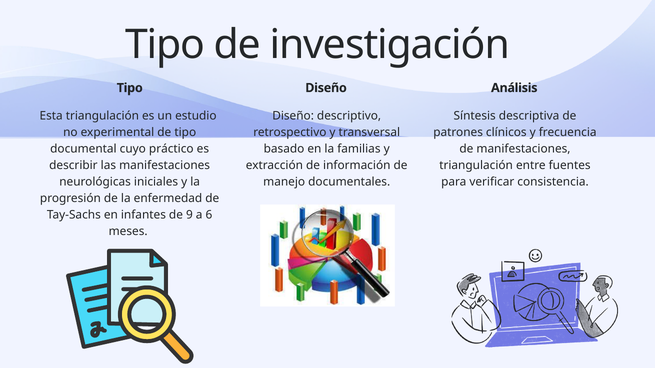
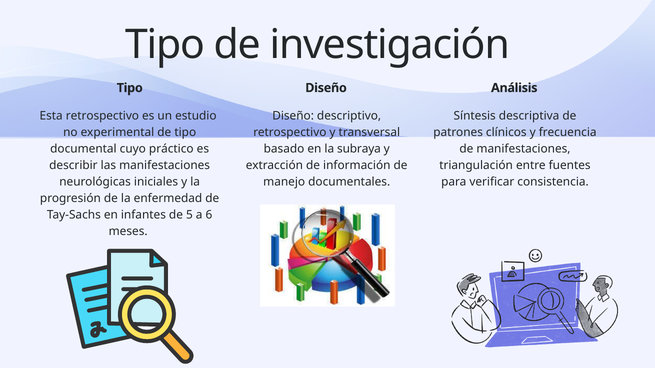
Esta triangulación: triangulación -> retrospectivo
familias: familias -> subraya
9: 9 -> 5
